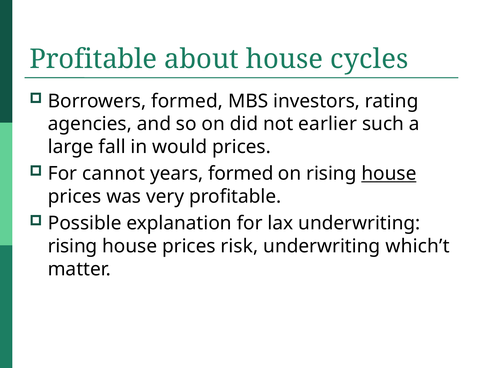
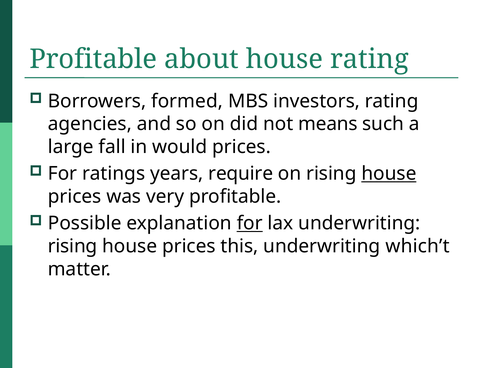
house cycles: cycles -> rating
earlier: earlier -> means
cannot: cannot -> ratings
years formed: formed -> require
for at (250, 223) underline: none -> present
risk: risk -> this
